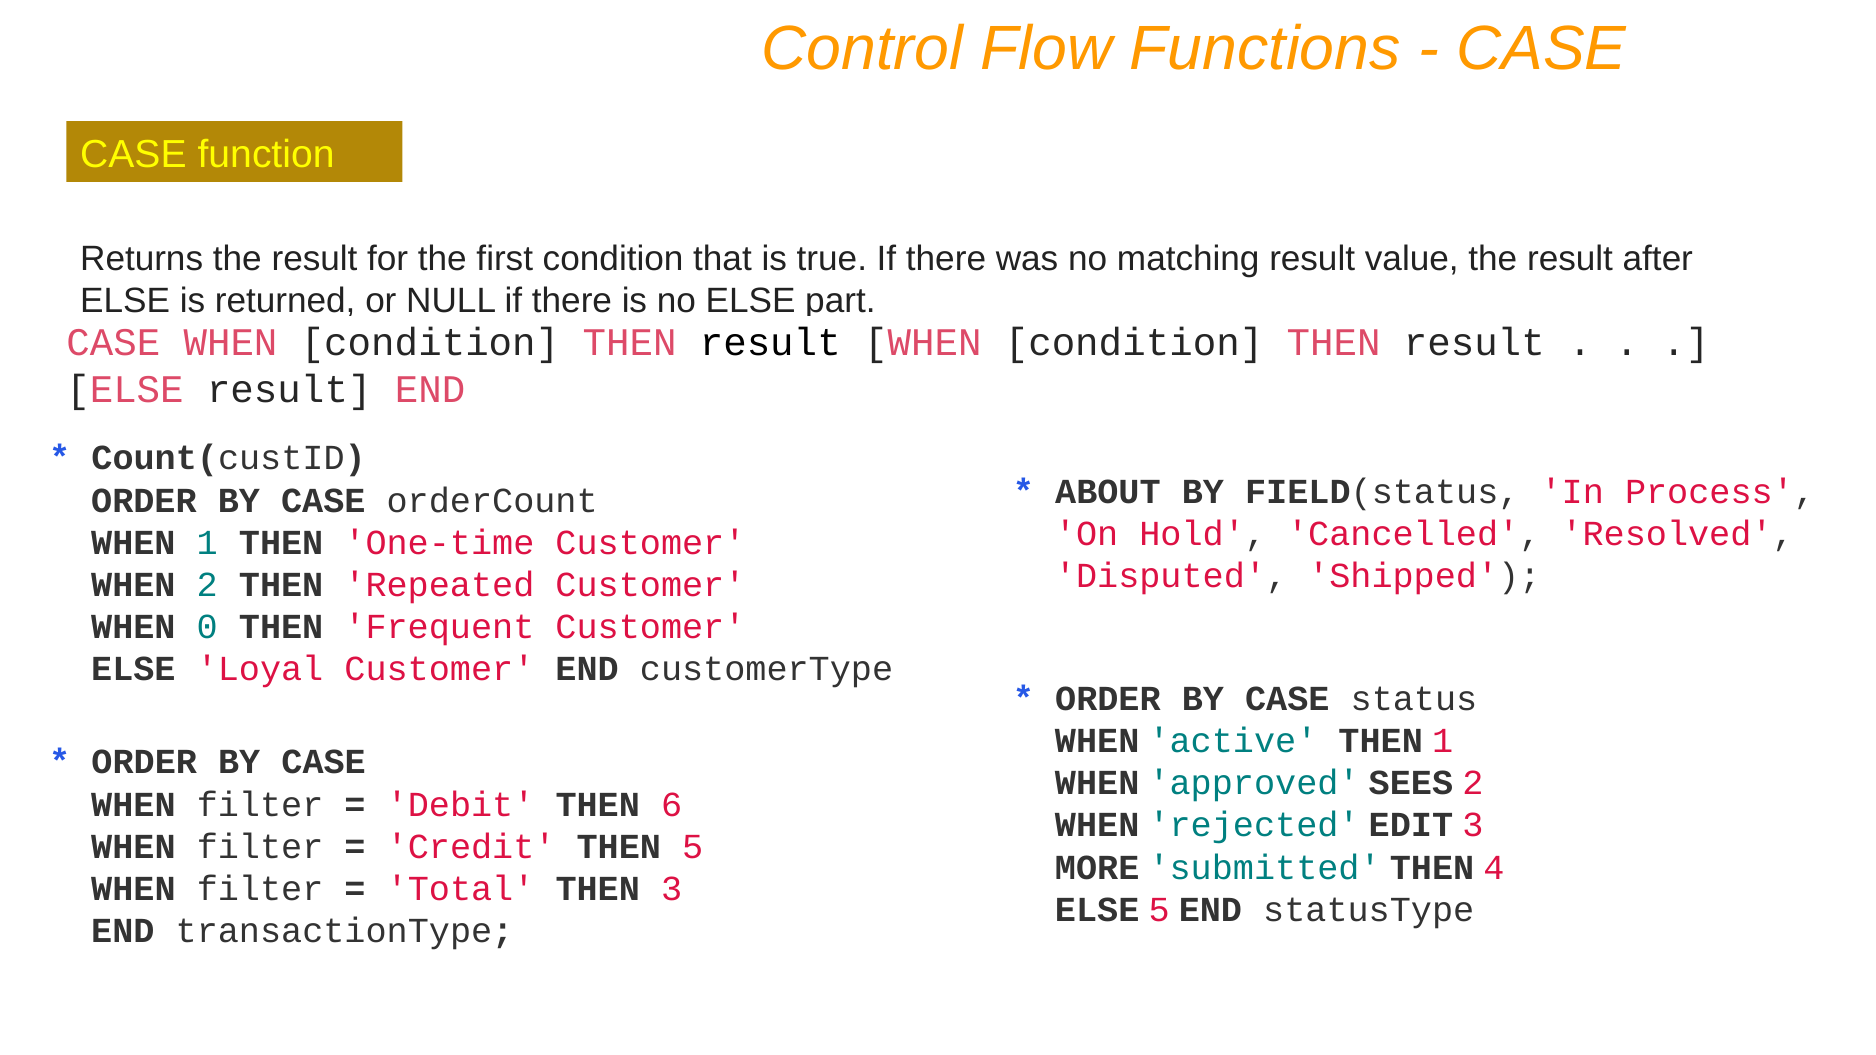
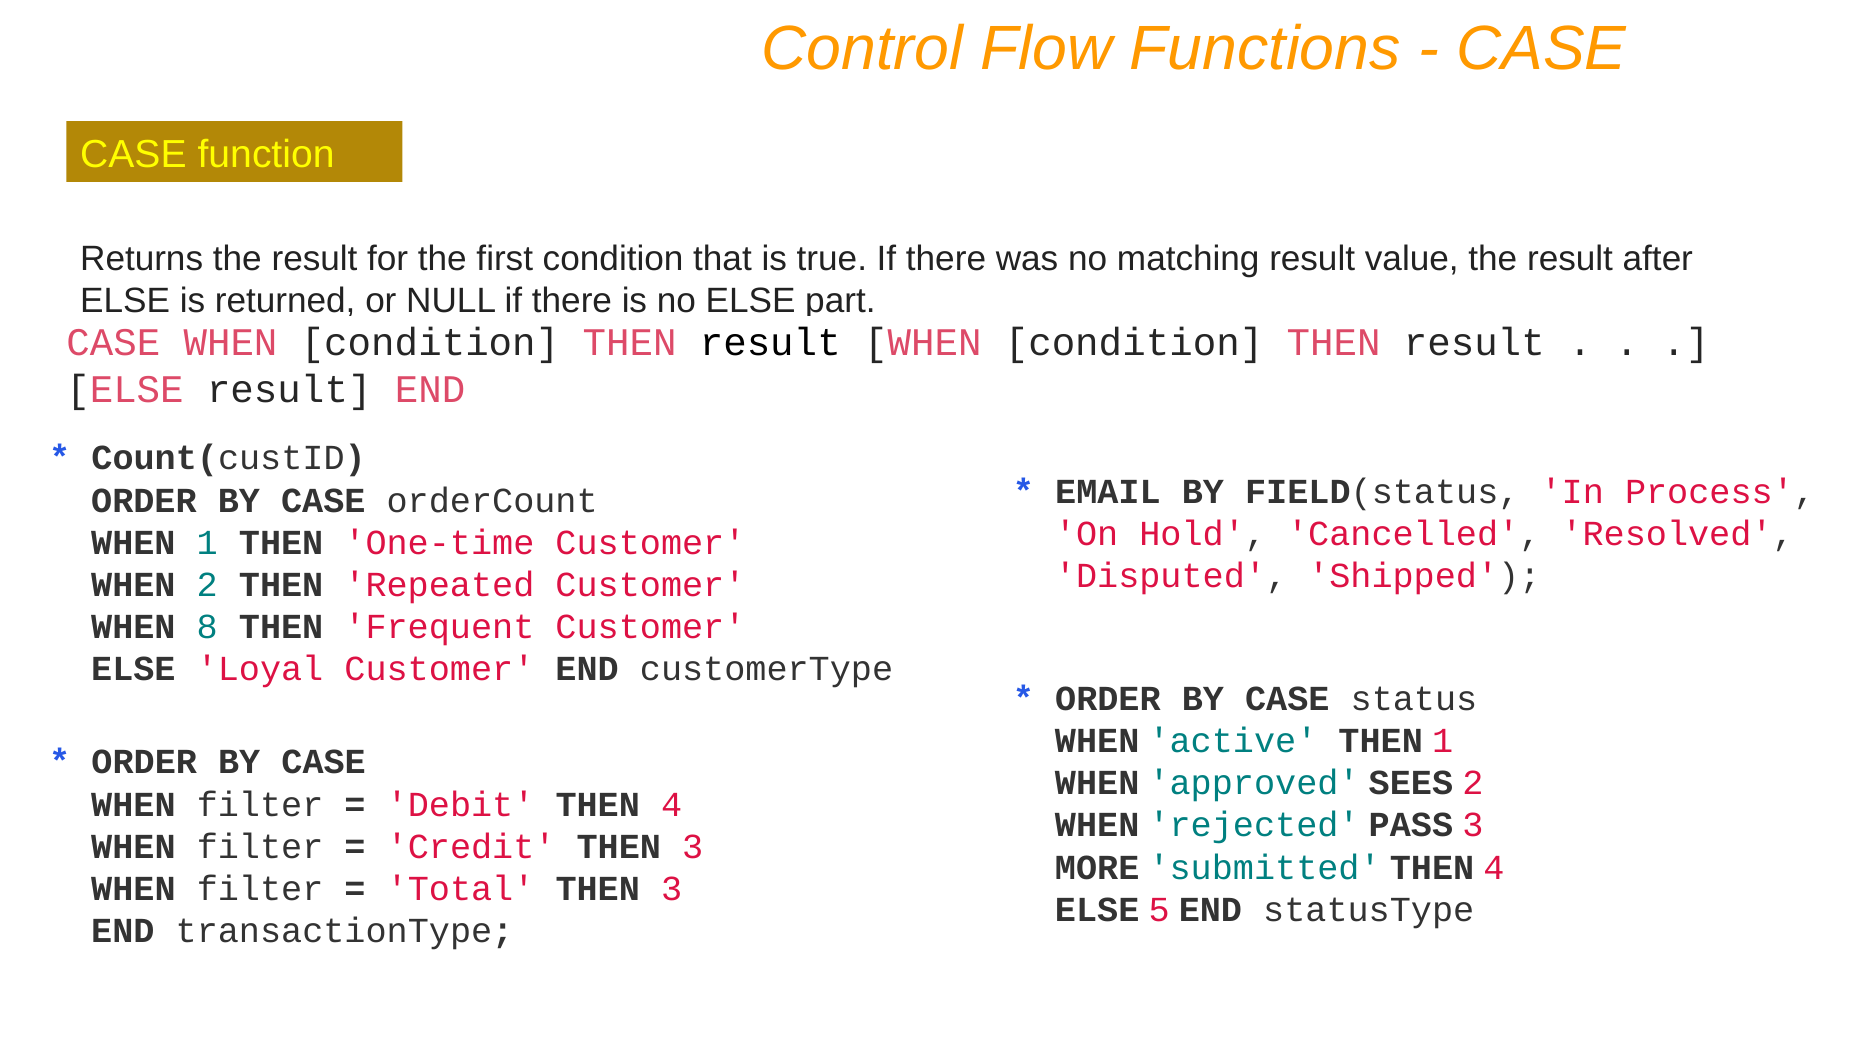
ABOUT: ABOUT -> EMAIL
0: 0 -> 8
Debit THEN 6: 6 -> 4
EDIT: EDIT -> PASS
Credit THEN 5: 5 -> 3
